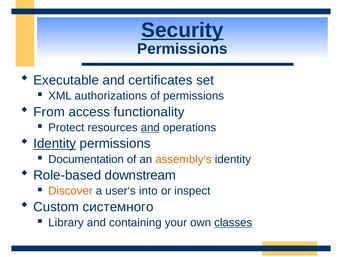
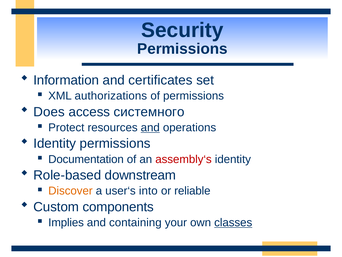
Security underline: present -> none
Executable: Executable -> Information
From: From -> Does
functionality: functionality -> системного
Identity at (55, 143) underline: present -> none
assembly‘s colour: orange -> red
inspect: inspect -> reliable
системного: системного -> components
Library: Library -> Implies
